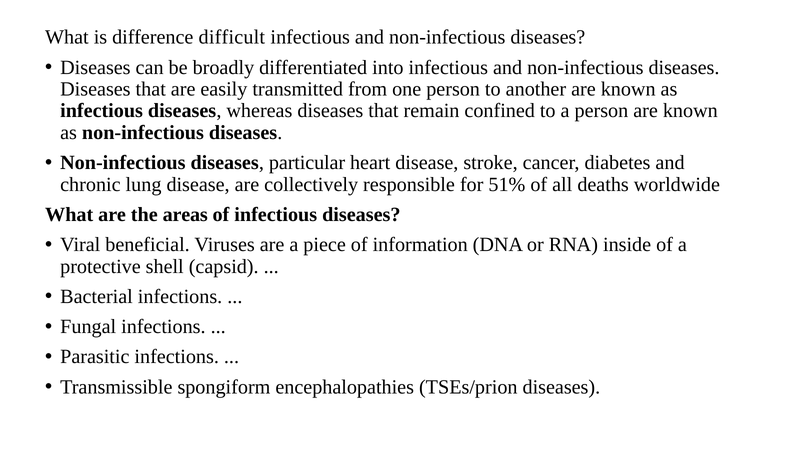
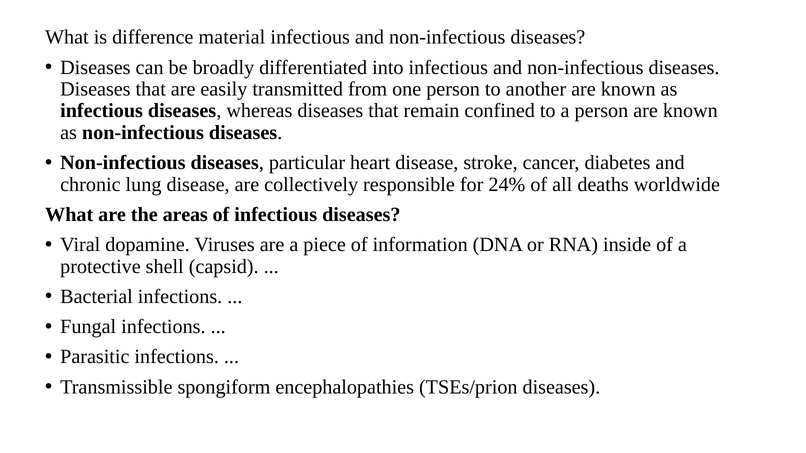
difficult: difficult -> material
51%: 51% -> 24%
beneficial: beneficial -> dopamine
